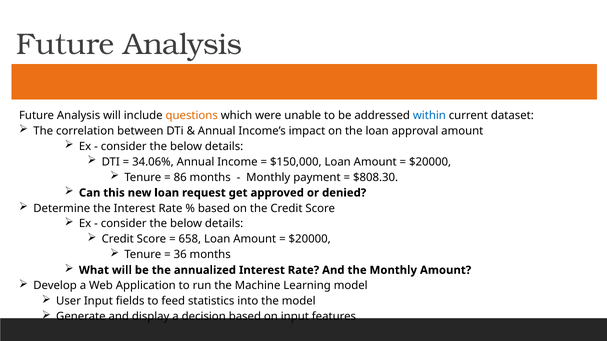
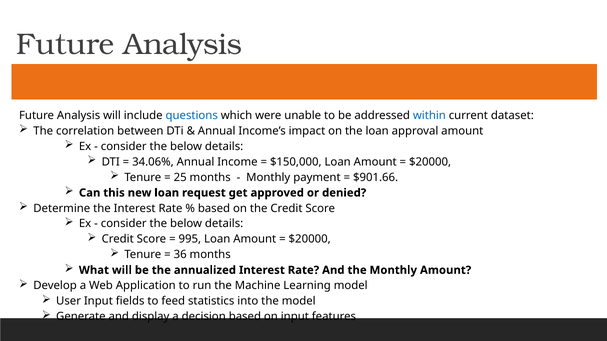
questions colour: orange -> blue
86: 86 -> 25
$808.30: $808.30 -> $901.66
658: 658 -> 995
